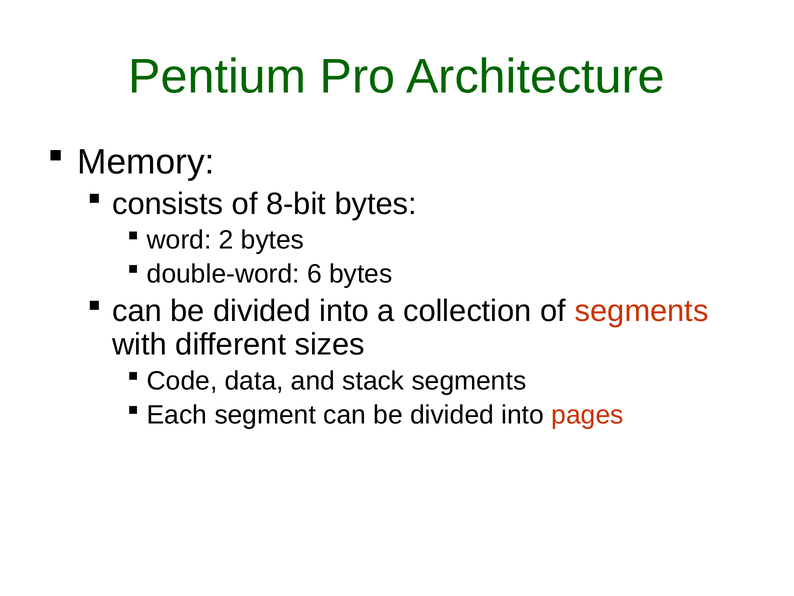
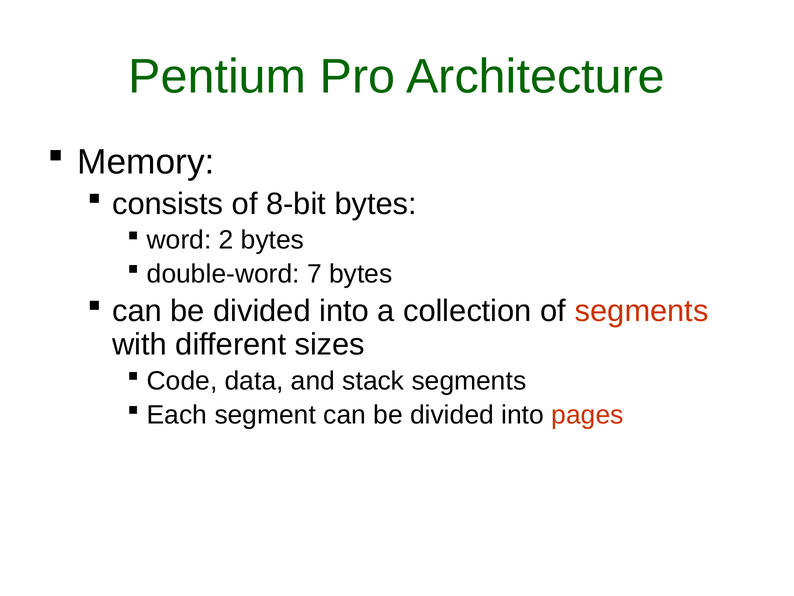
6: 6 -> 7
